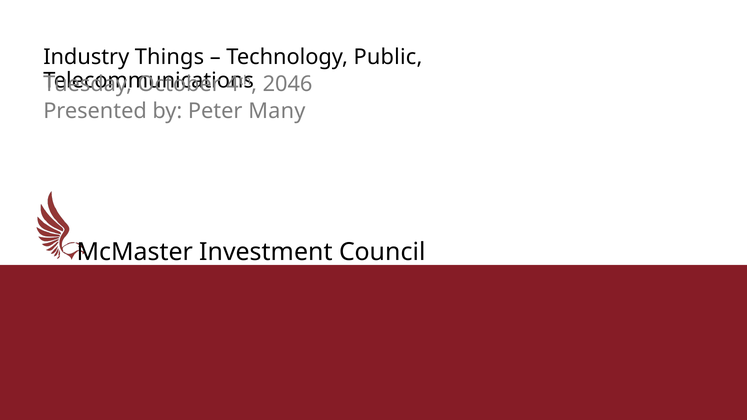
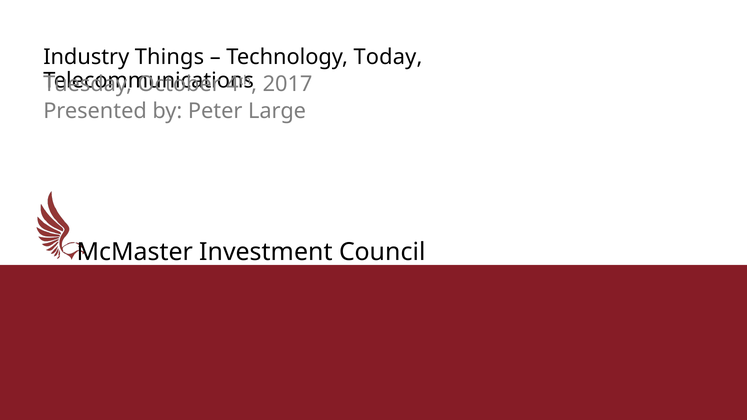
Public: Public -> Today
2046: 2046 -> 2017
Many: Many -> Large
